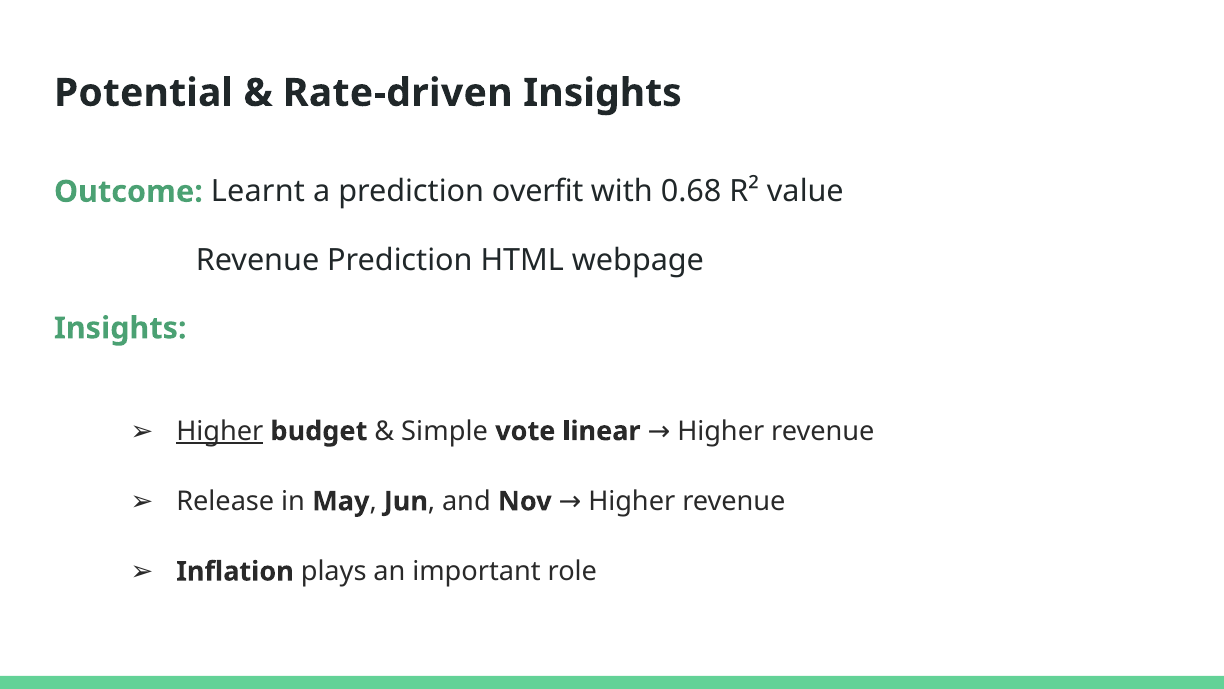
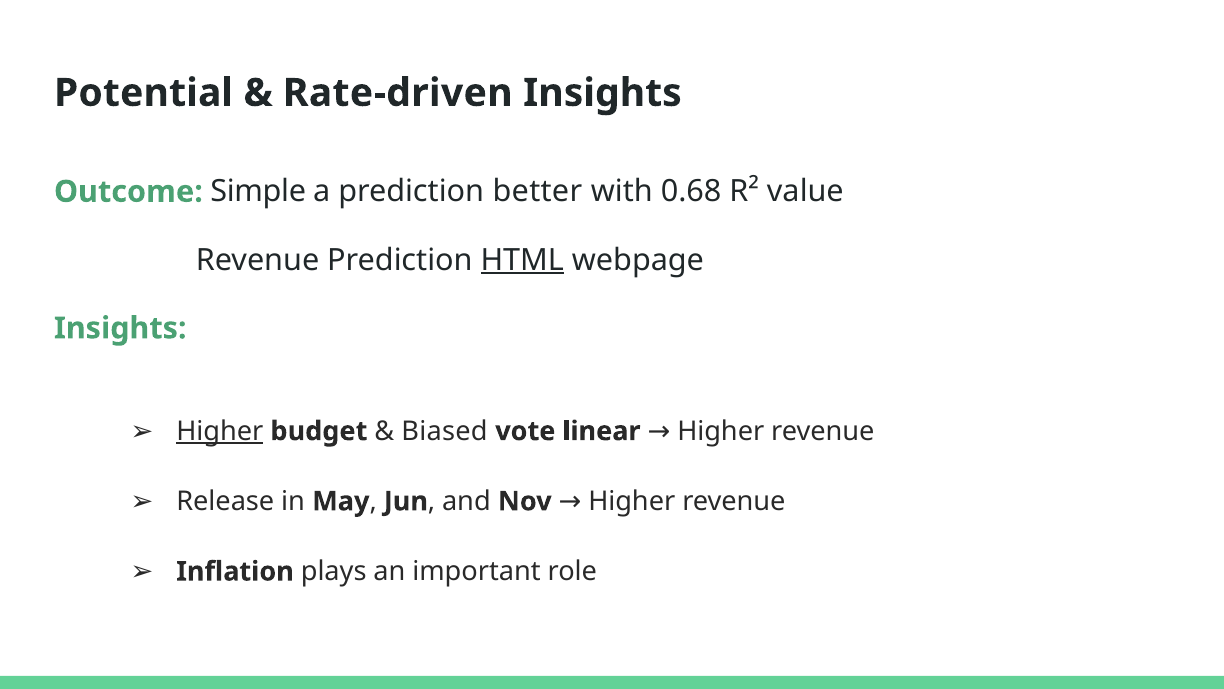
Learnt: Learnt -> Simple
overfit: overfit -> better
HTML underline: none -> present
Simple: Simple -> Biased
